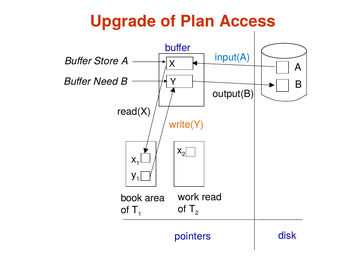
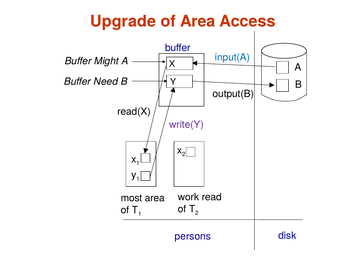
of Plan: Plan -> Area
Store: Store -> Might
write(Y colour: orange -> purple
book: book -> most
pointers: pointers -> persons
